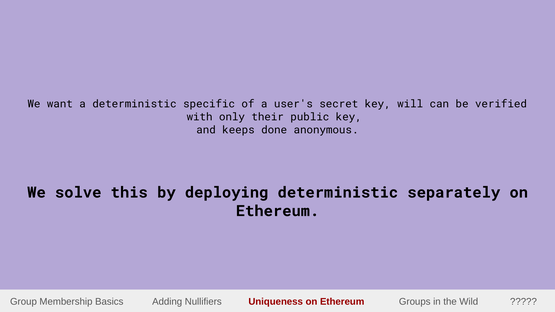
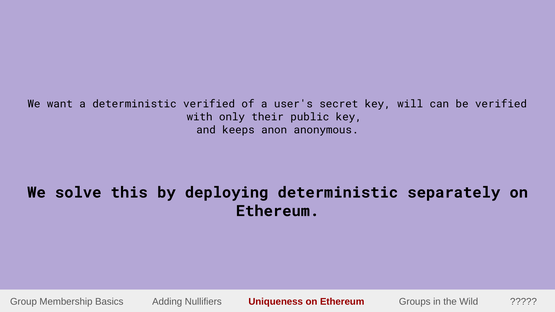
deterministic specific: specific -> verified
done: done -> anon
